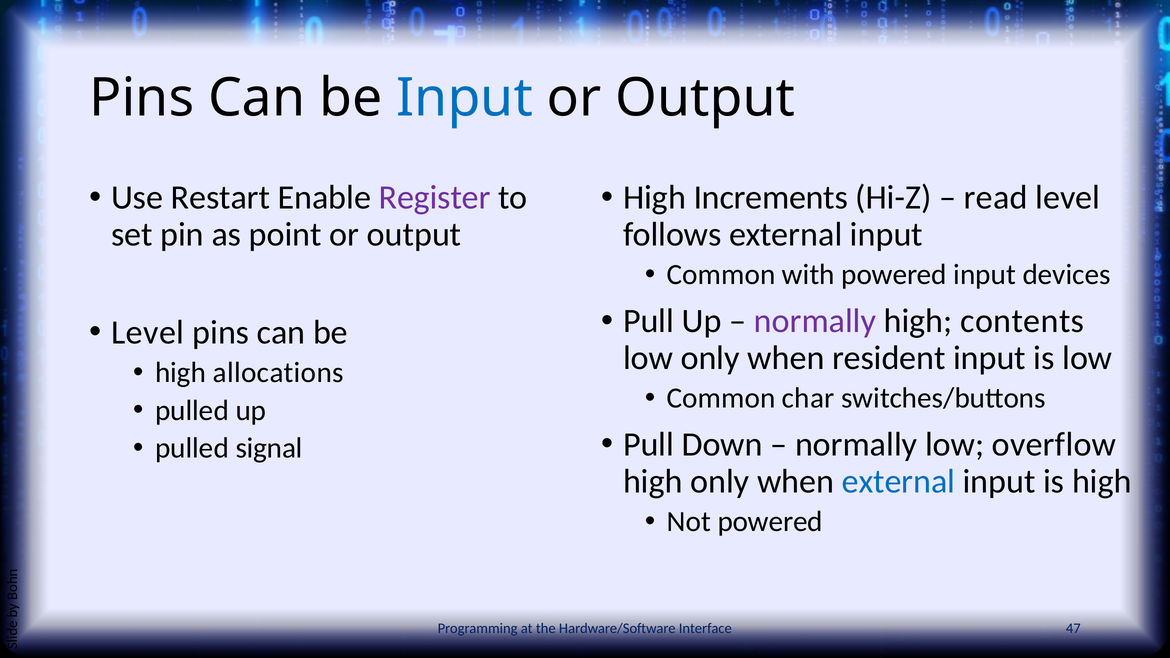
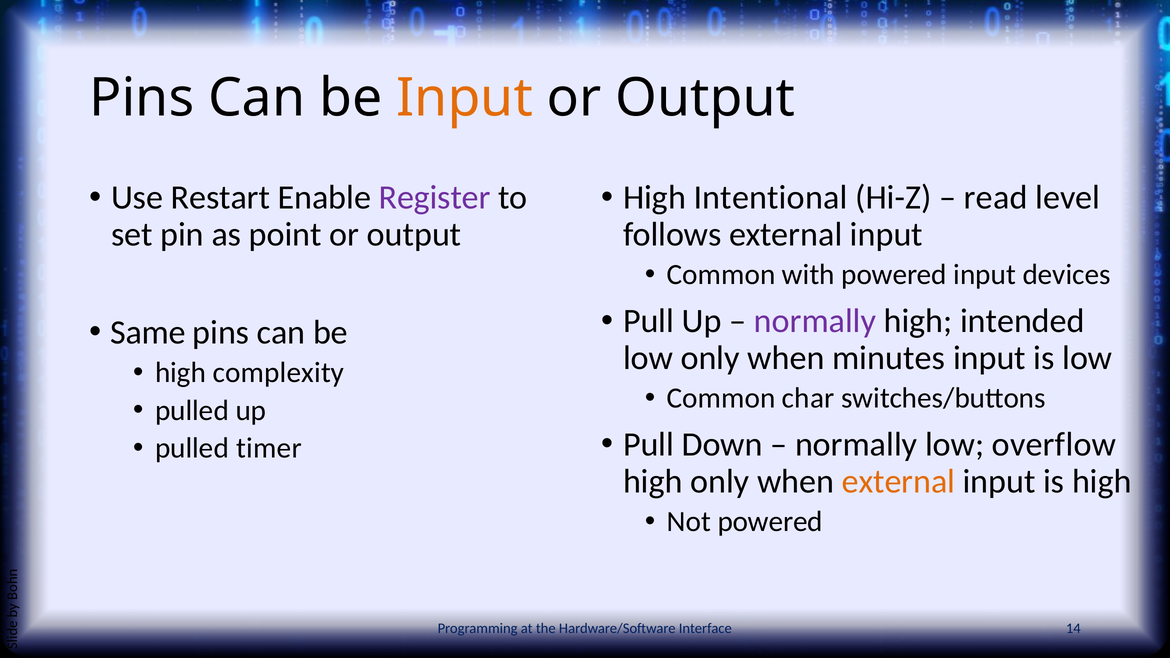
Input at (465, 98) colour: blue -> orange
Increments: Increments -> Intentional
contents: contents -> intended
Level at (148, 332): Level -> Same
resident: resident -> minutes
allocations: allocations -> complexity
signal: signal -> timer
external at (898, 481) colour: blue -> orange
47: 47 -> 14
